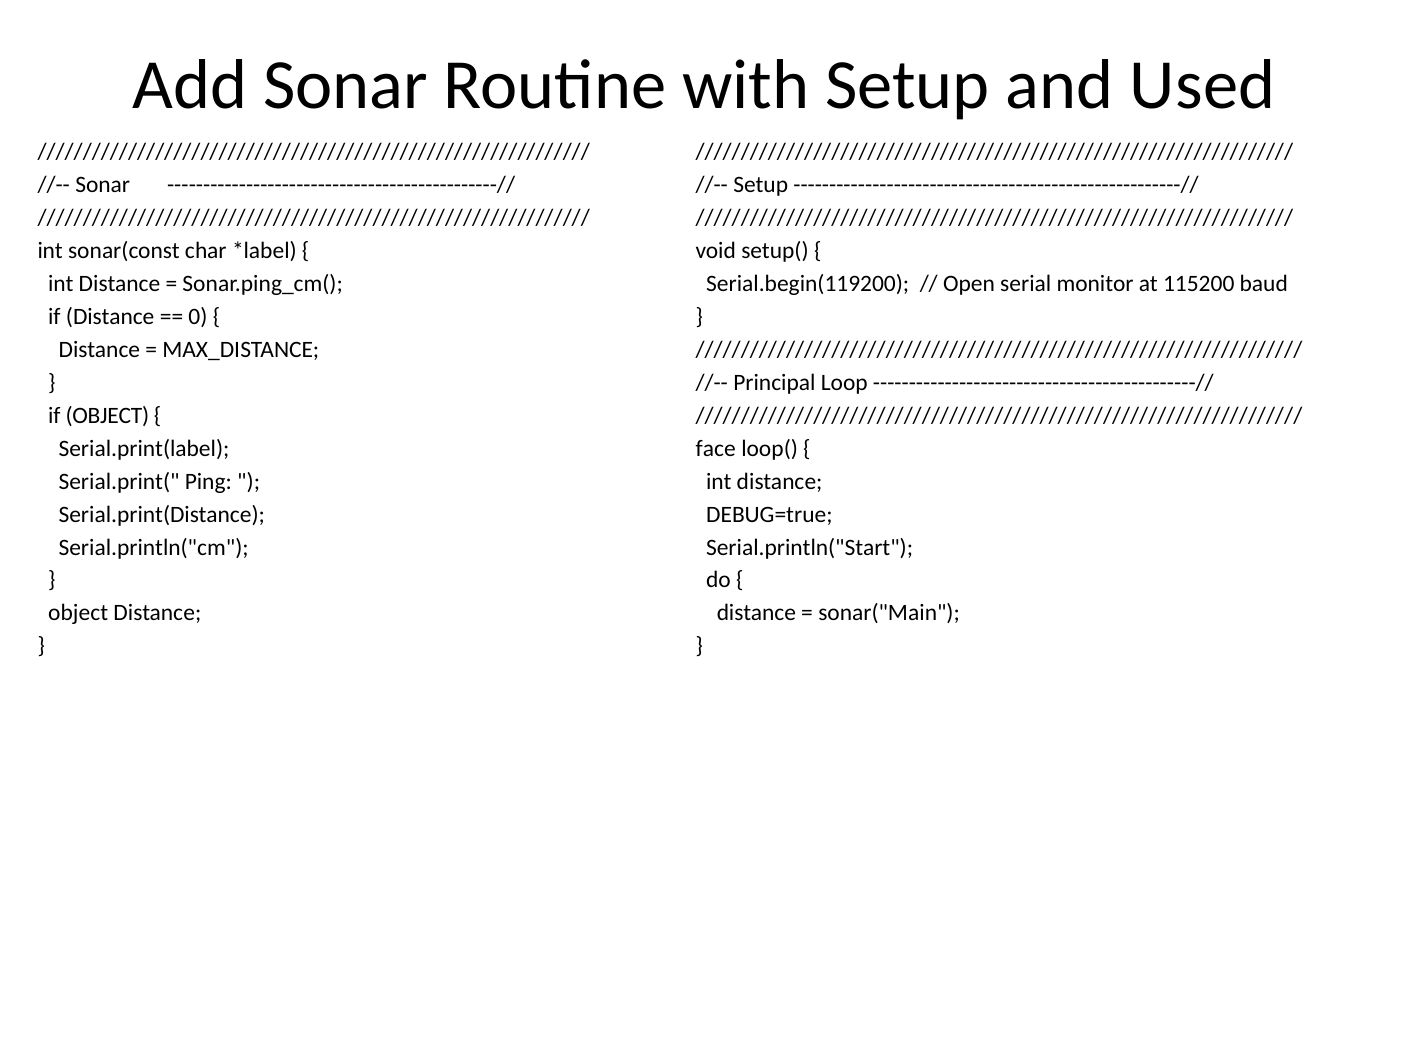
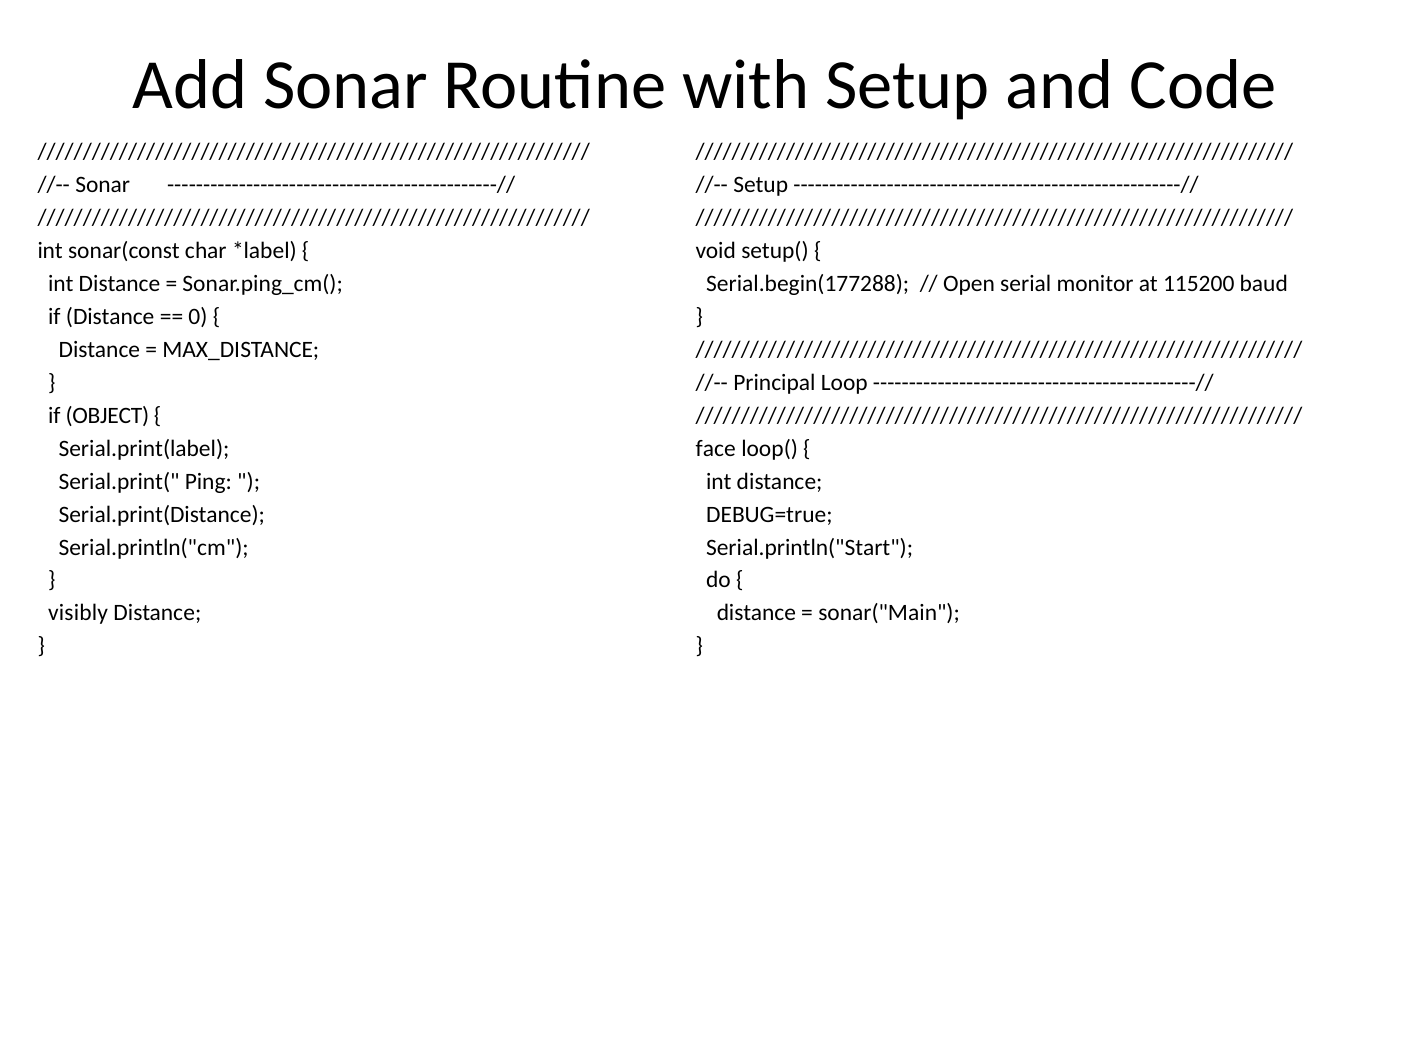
Used: Used -> Code
Serial.begin(119200: Serial.begin(119200 -> Serial.begin(177288
object at (78, 613): object -> visibly
